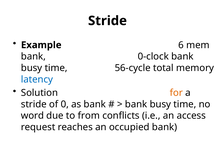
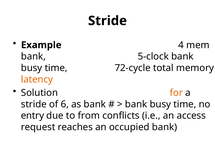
6: 6 -> 4
0-clock: 0-clock -> 5-clock
56-cycle: 56-cycle -> 72-cycle
latency colour: blue -> orange
0: 0 -> 6
word: word -> entry
